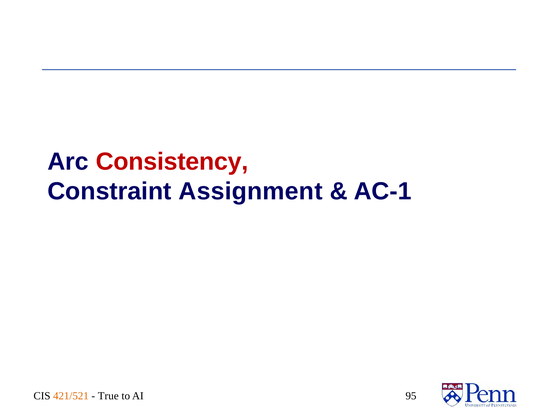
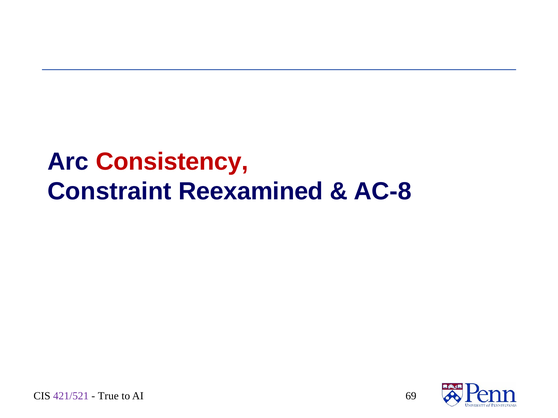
Assignment: Assignment -> Reexamined
AC-1: AC-1 -> AC-8
421/521 colour: orange -> purple
95: 95 -> 69
